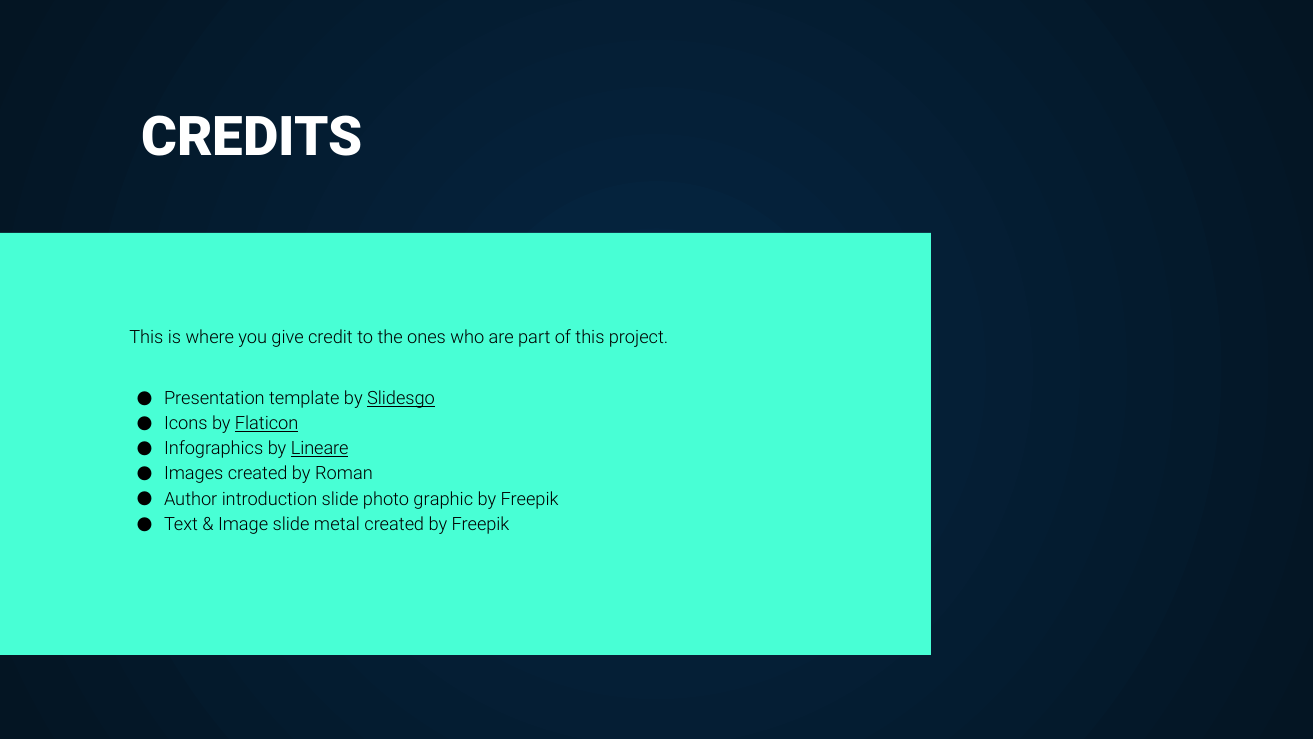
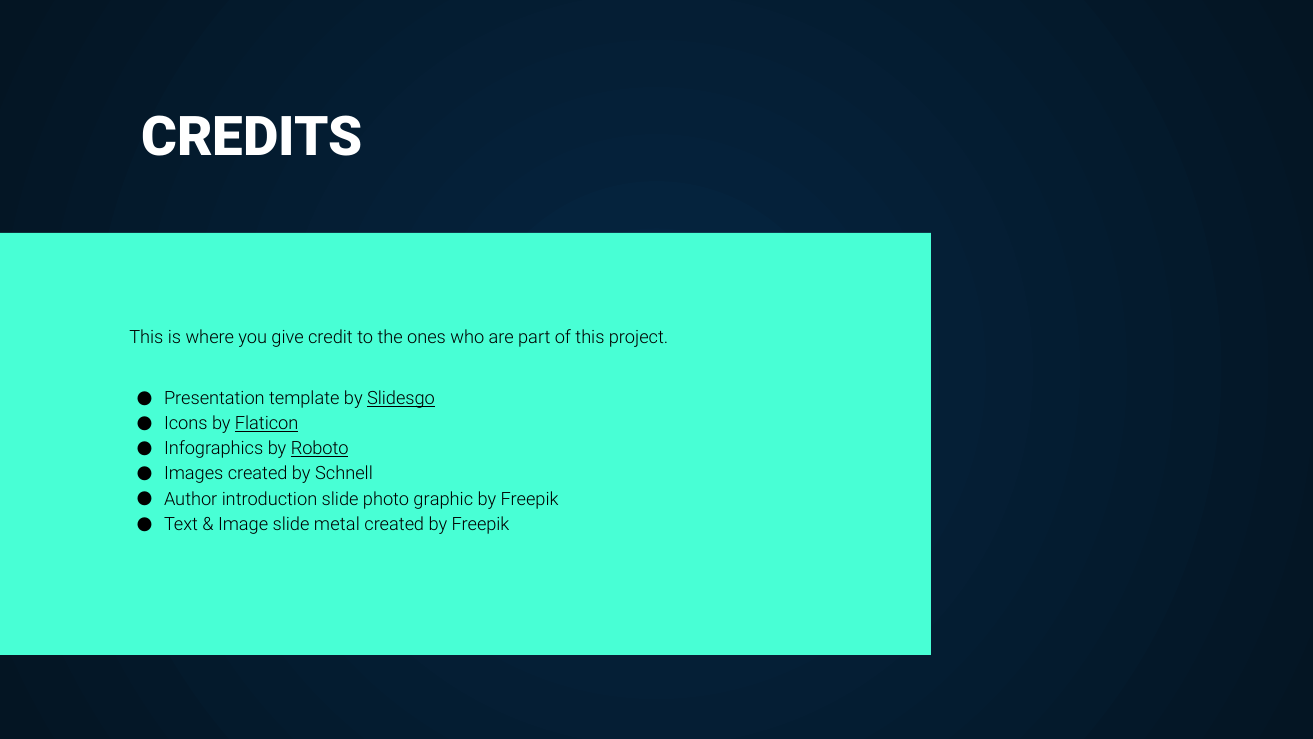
Lineare: Lineare -> Roboto
Roman: Roman -> Schnell
